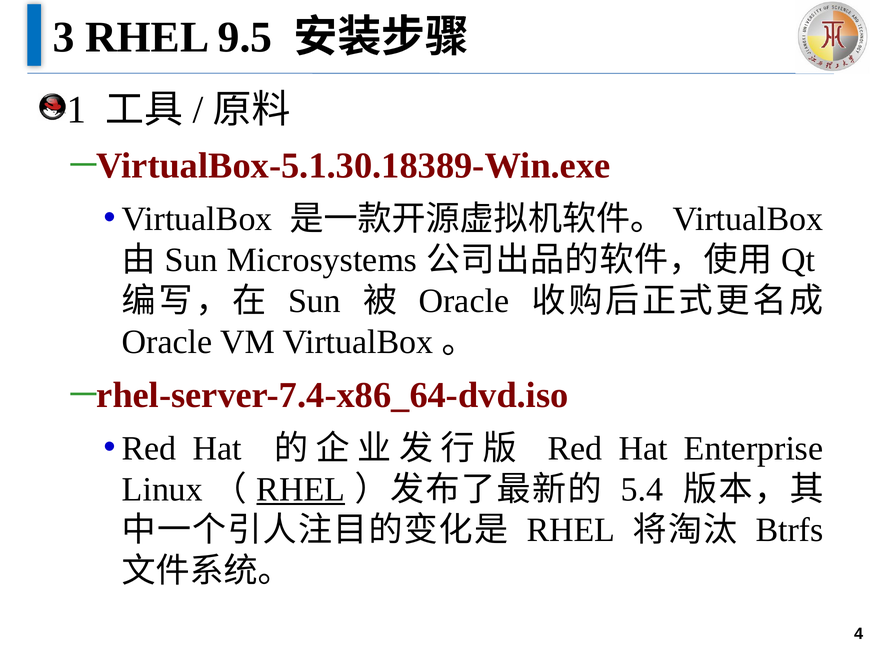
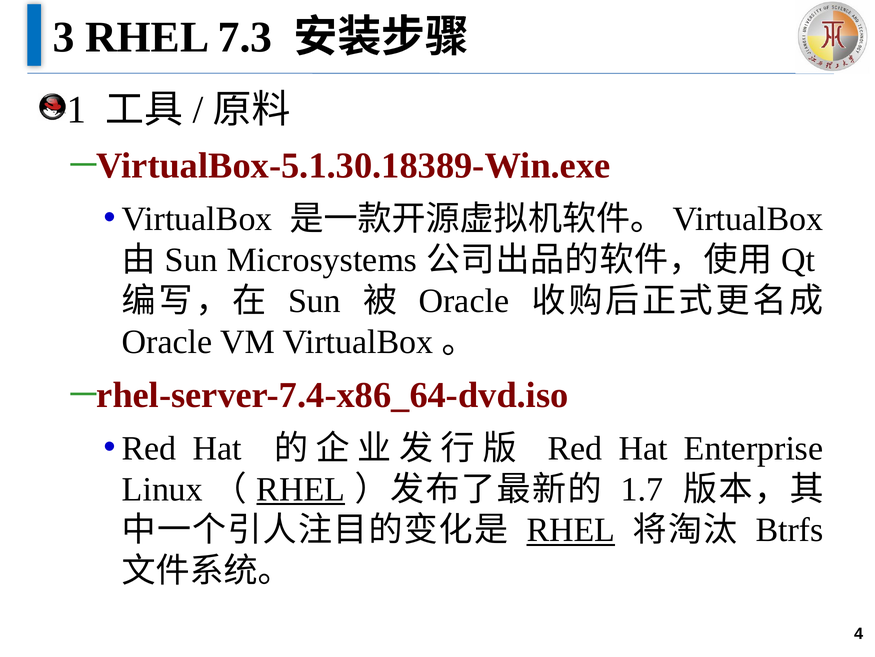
9.5: 9.5 -> 7.3
5.4: 5.4 -> 1.7
RHEL at (571, 530) underline: none -> present
